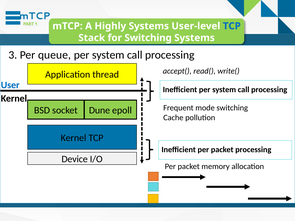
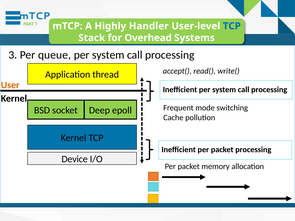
Highly Systems: Systems -> Handler
for Switching: Switching -> Overhead
User colour: blue -> orange
Dune: Dune -> Deep
